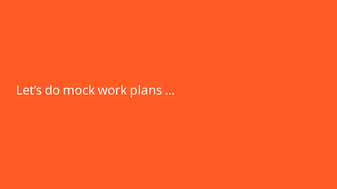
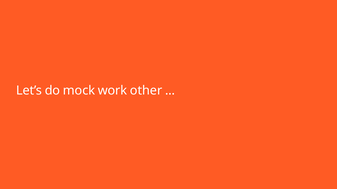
plans: plans -> other
